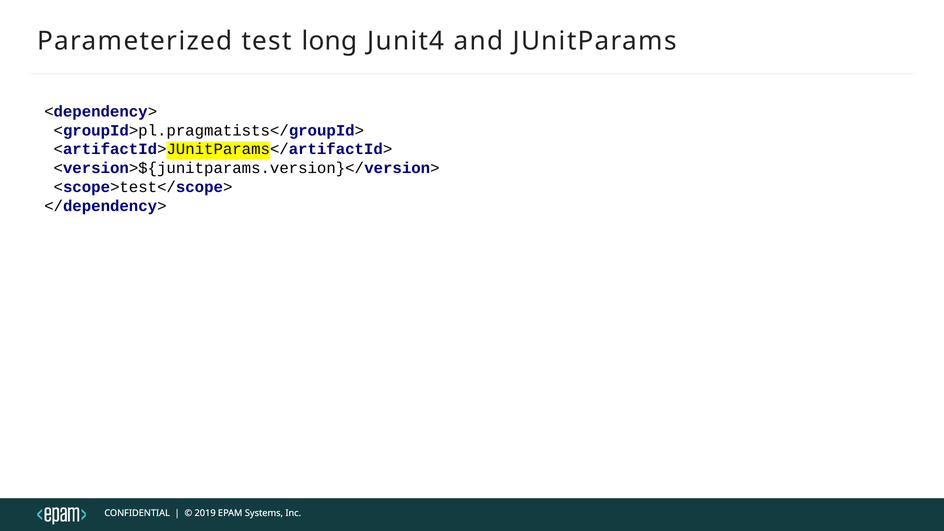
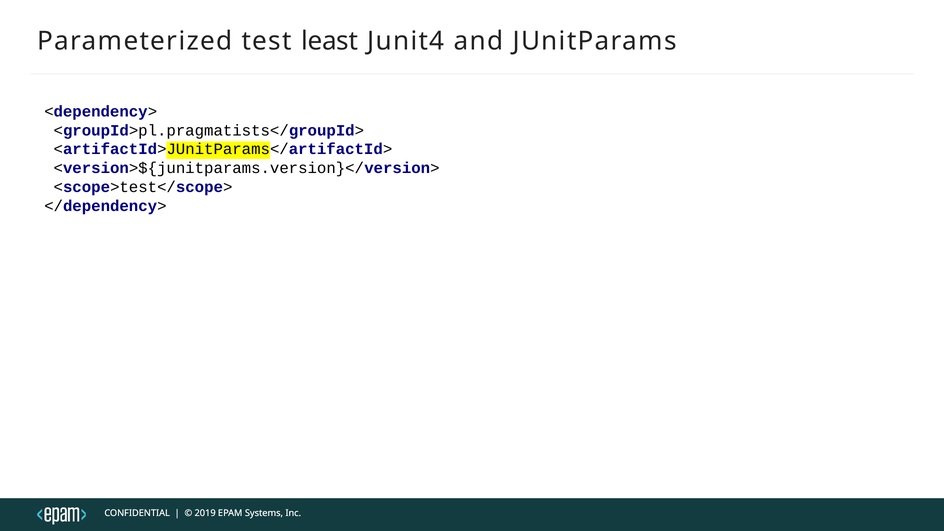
long: long -> least
